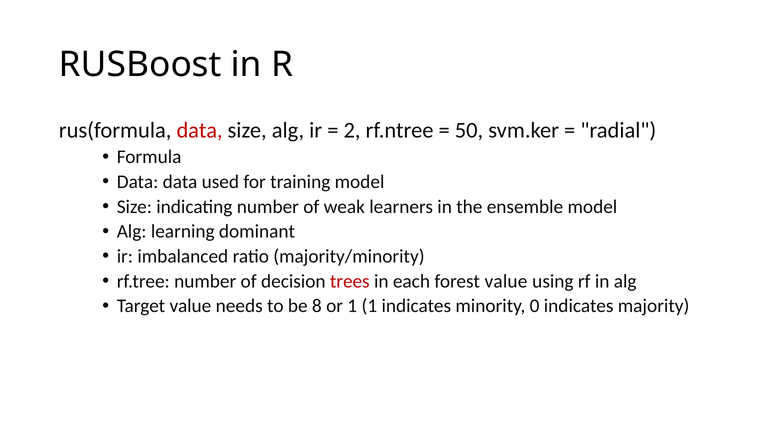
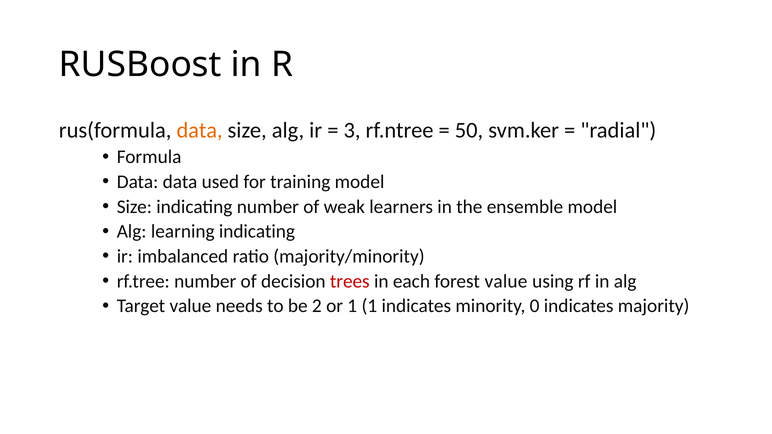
data at (200, 130) colour: red -> orange
2: 2 -> 3
learning dominant: dominant -> indicating
8: 8 -> 2
